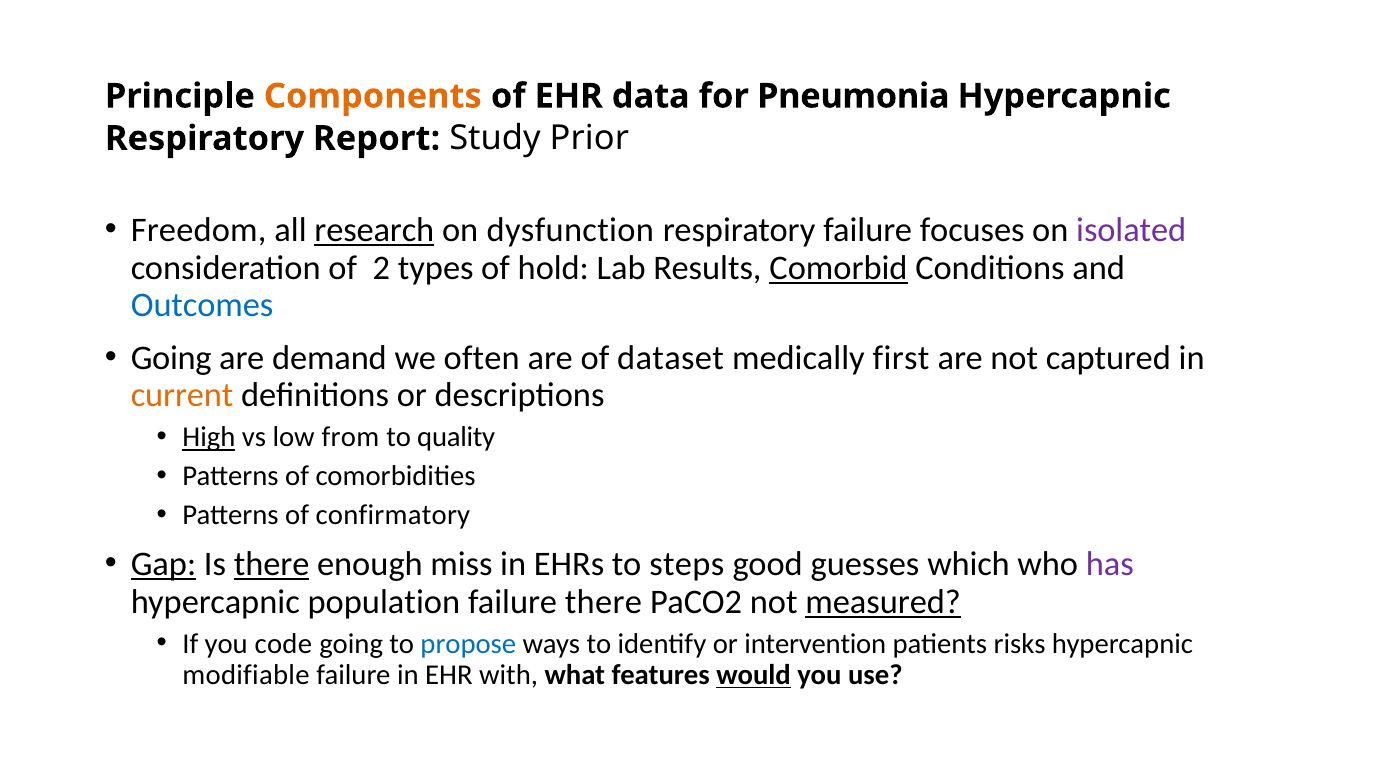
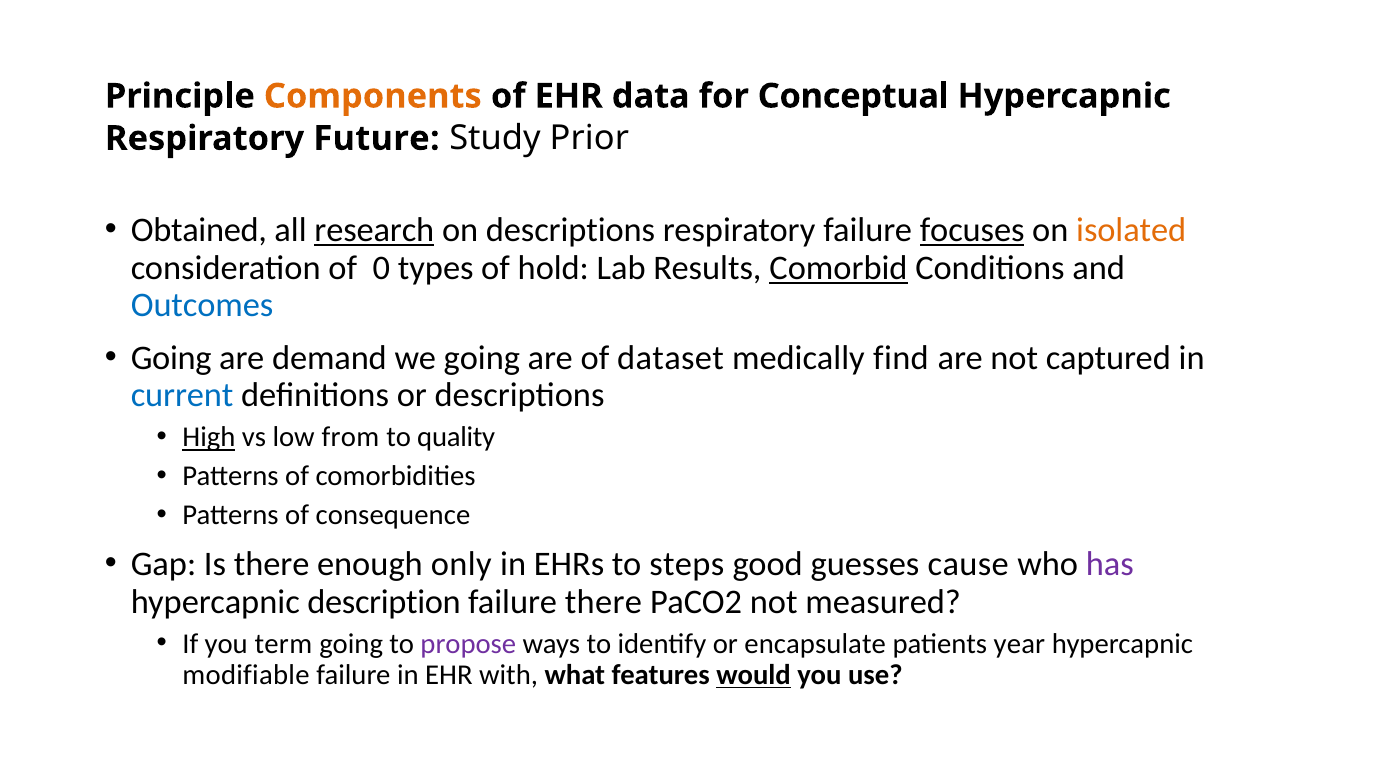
Pneumonia: Pneumonia -> Conceptual
Report: Report -> Future
Freedom: Freedom -> Obtained
on dysfunction: dysfunction -> descriptions
focuses underline: none -> present
isolated colour: purple -> orange
2: 2 -> 0
we often: often -> going
first: first -> find
current colour: orange -> blue
confirmatory: confirmatory -> consequence
Gap underline: present -> none
there at (272, 564) underline: present -> none
miss: miss -> only
which: which -> cause
population: population -> description
measured underline: present -> none
code: code -> term
propose colour: blue -> purple
intervention: intervention -> encapsulate
risks: risks -> year
